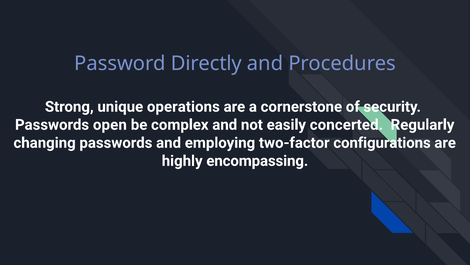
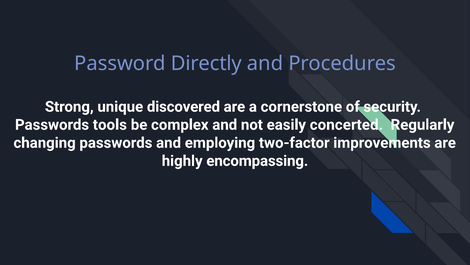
operations: operations -> discovered
open: open -> tools
configurations: configurations -> improvements
